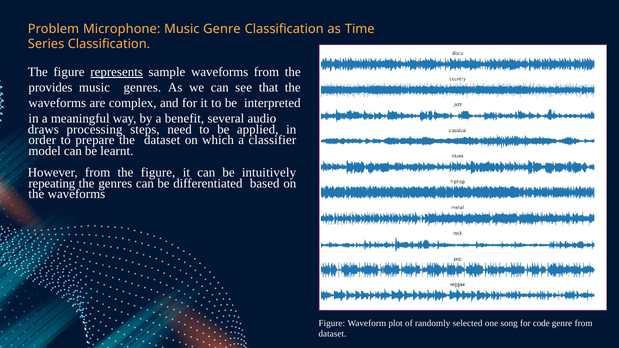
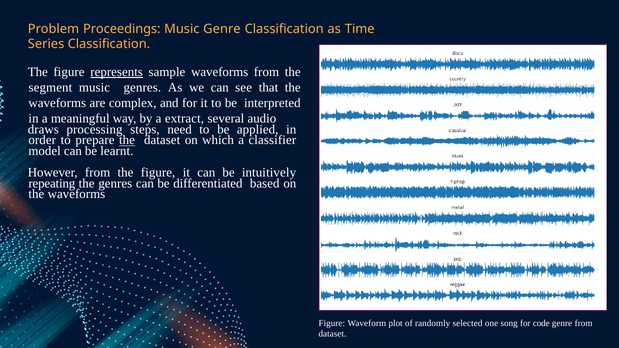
Microphone: Microphone -> Proceedings
provides: provides -> segment
benefit: benefit -> extract
the at (127, 140) underline: none -> present
